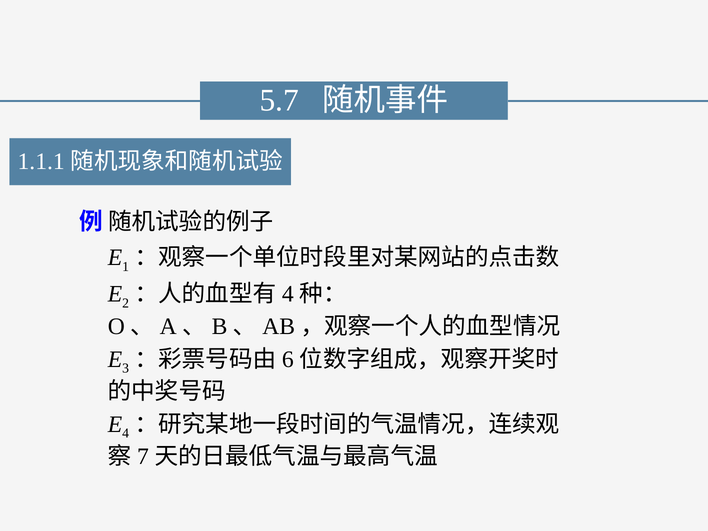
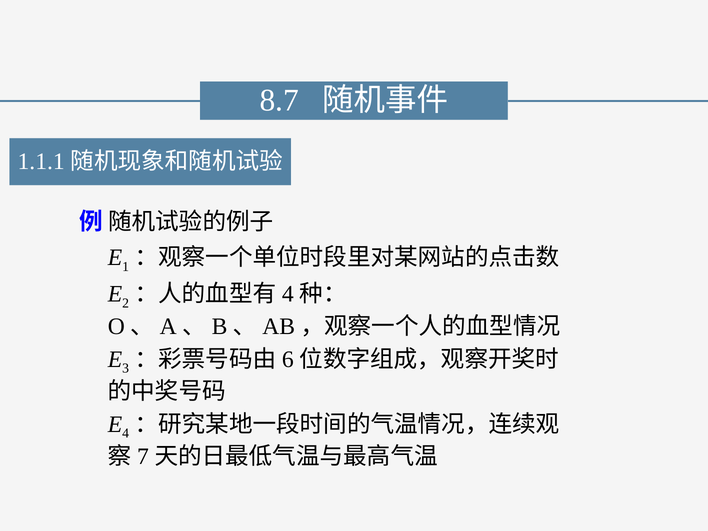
5.7: 5.7 -> 8.7
